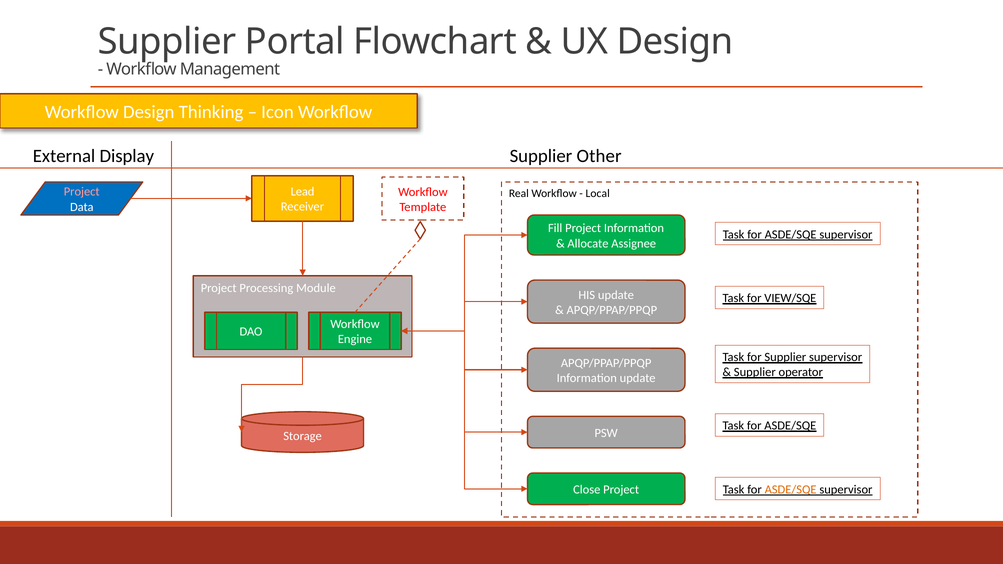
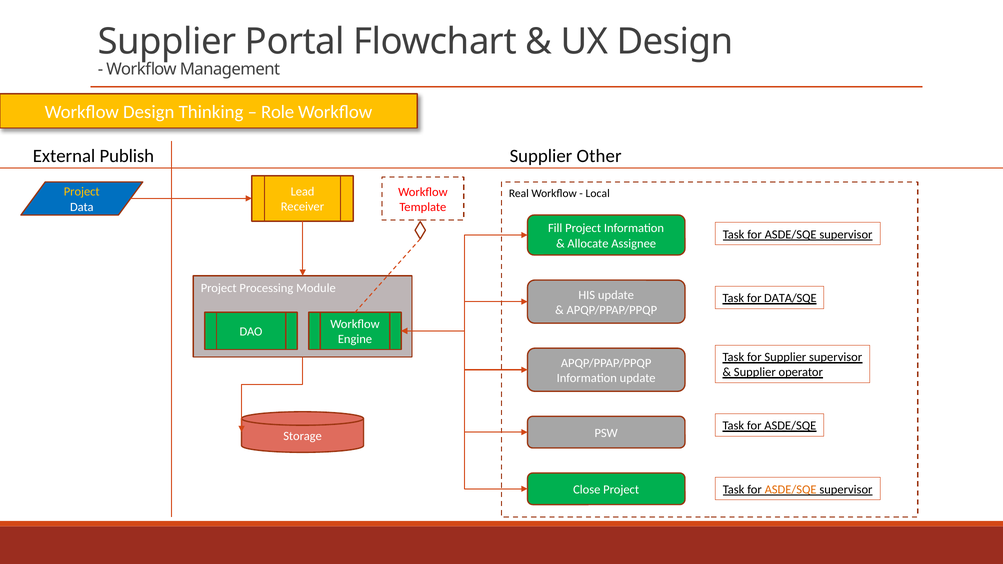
Icon: Icon -> Role
Display: Display -> Publish
Project at (82, 192) colour: pink -> yellow
VIEW/SQE: VIEW/SQE -> DATA/SQE
